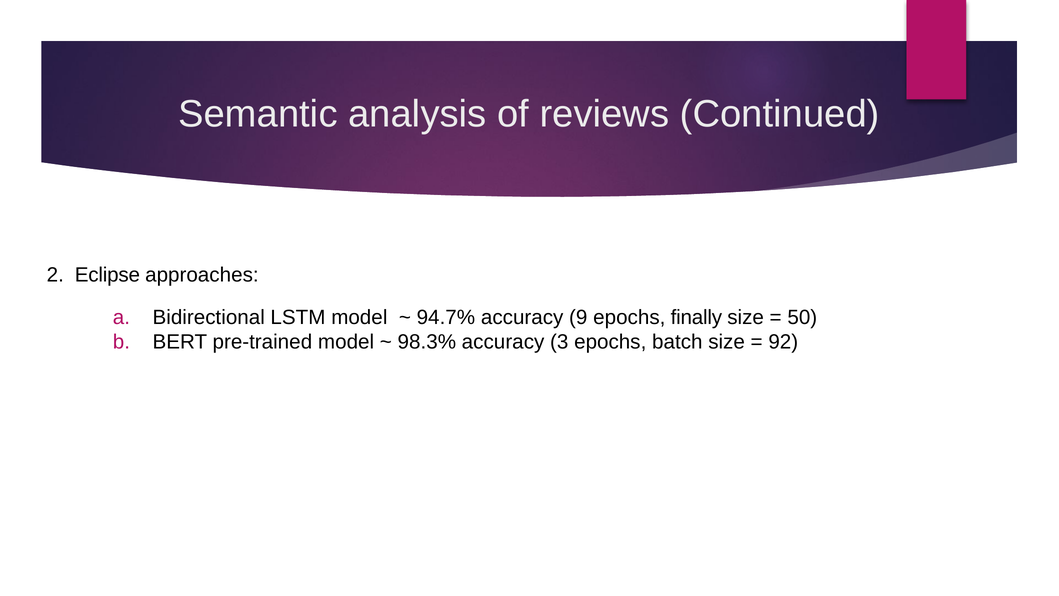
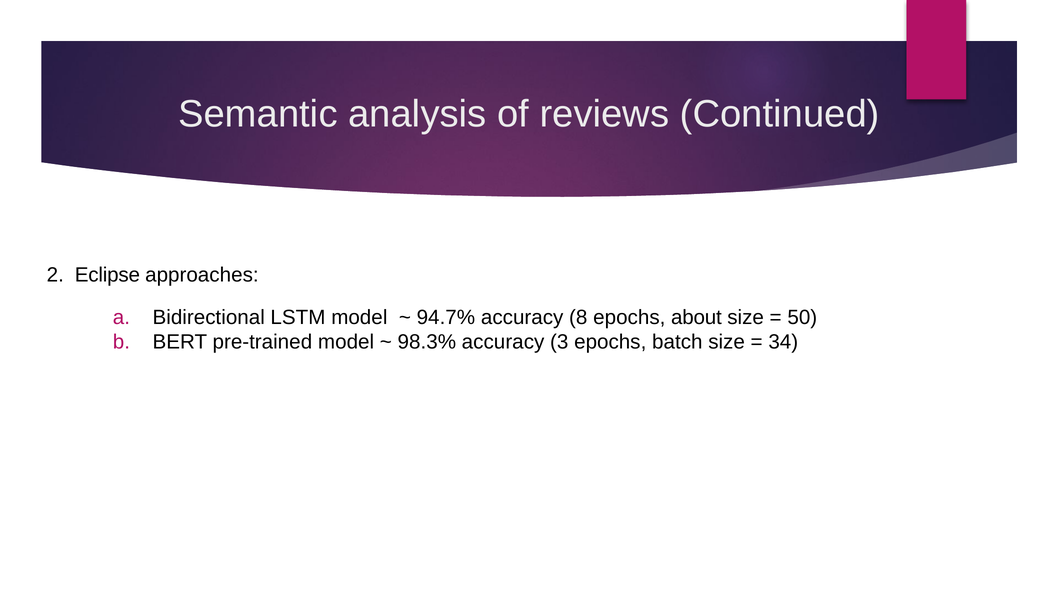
9: 9 -> 8
finally: finally -> about
92: 92 -> 34
